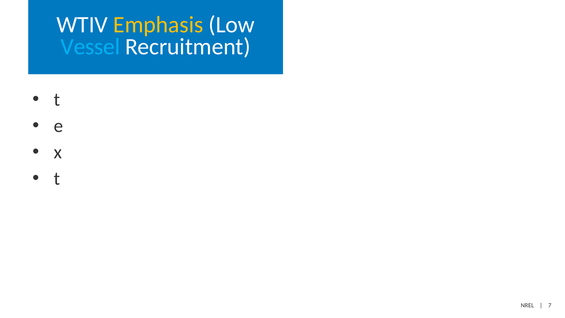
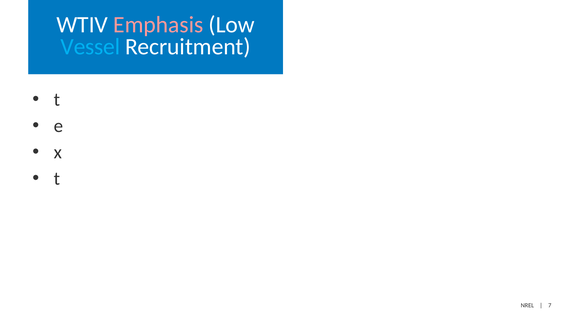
Emphasis colour: yellow -> pink
